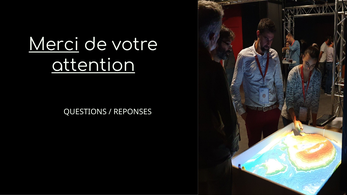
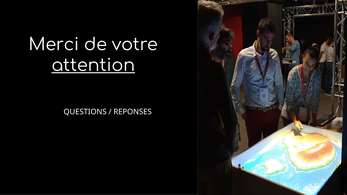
Merci underline: present -> none
